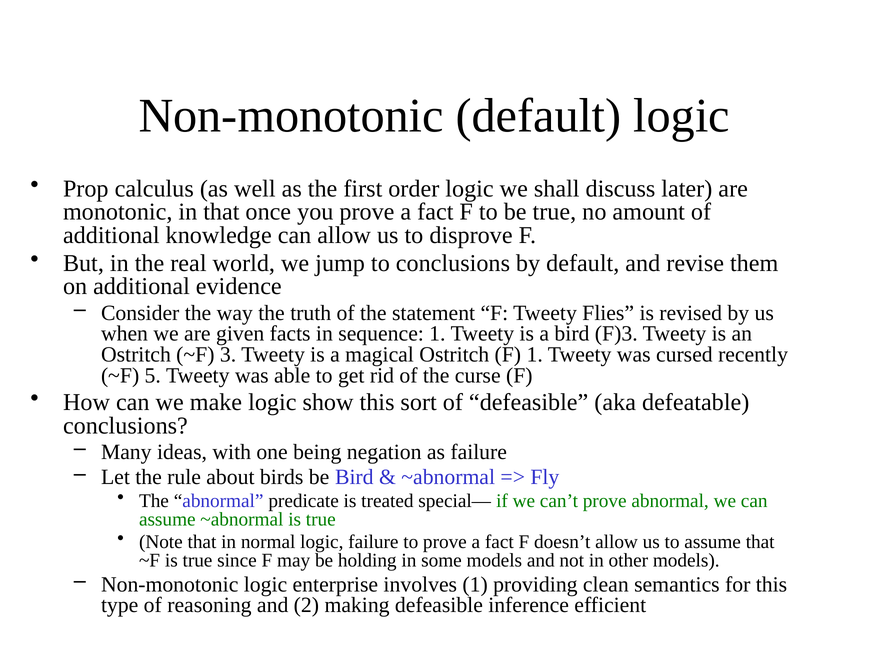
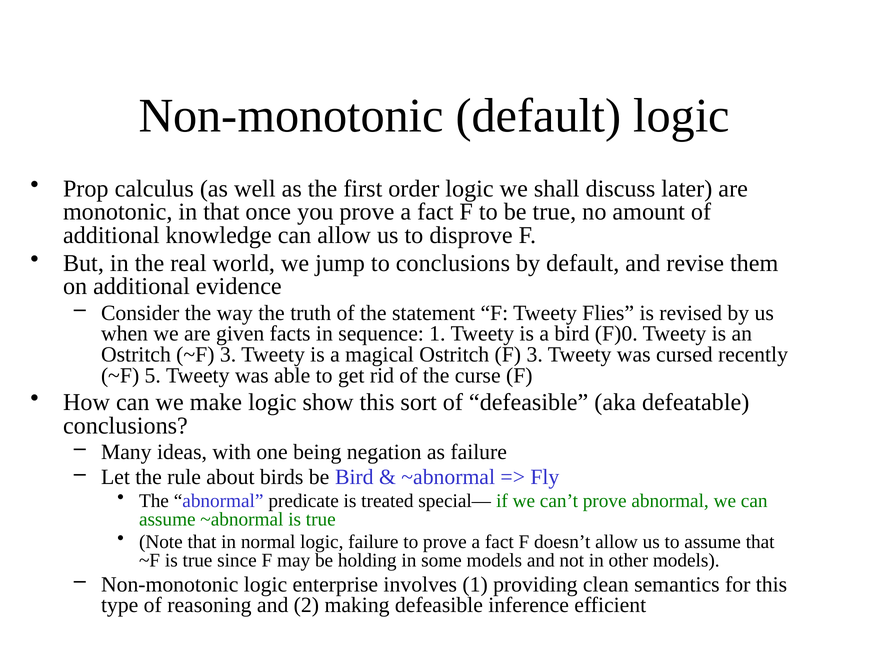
F)3: F)3 -> F)0
F 1: 1 -> 3
